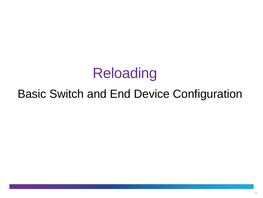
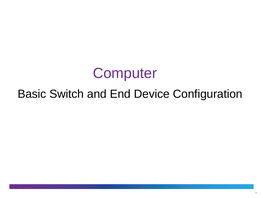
Reloading: Reloading -> Computer
